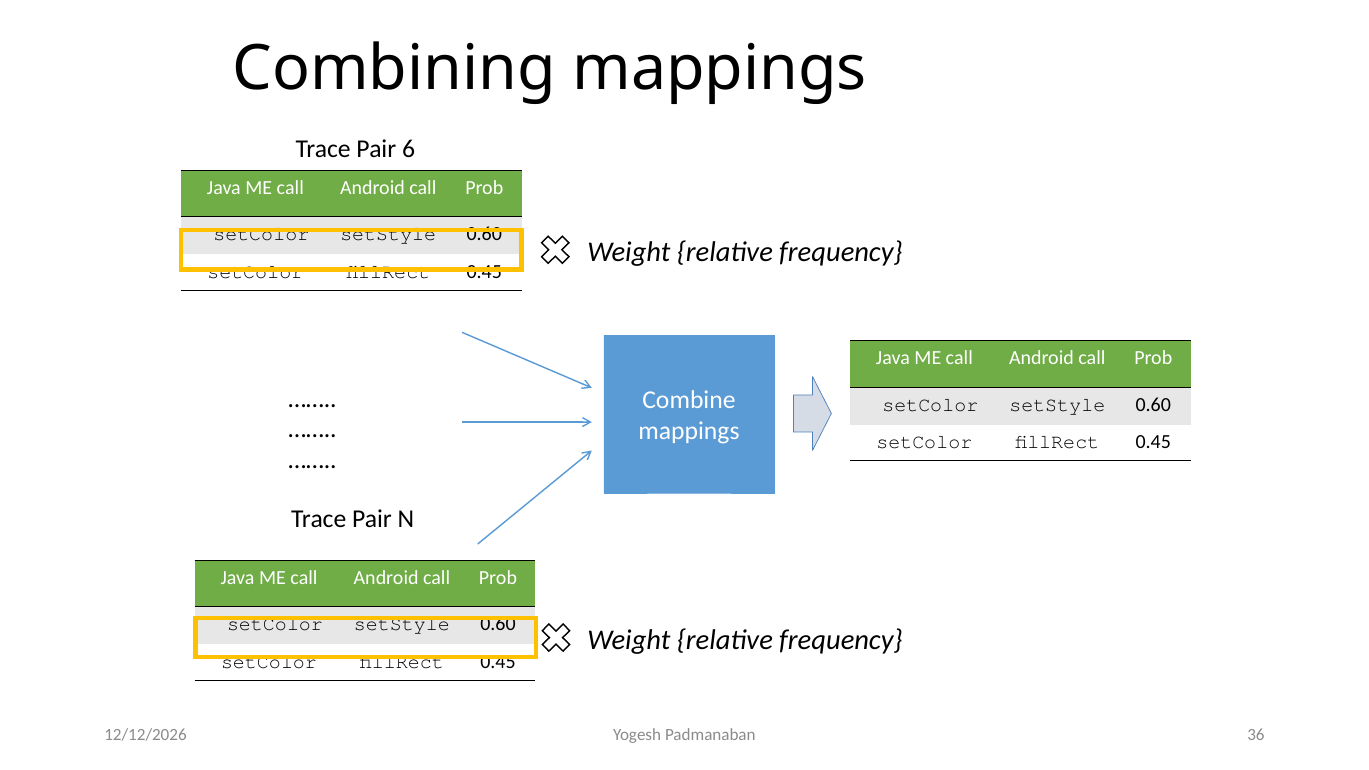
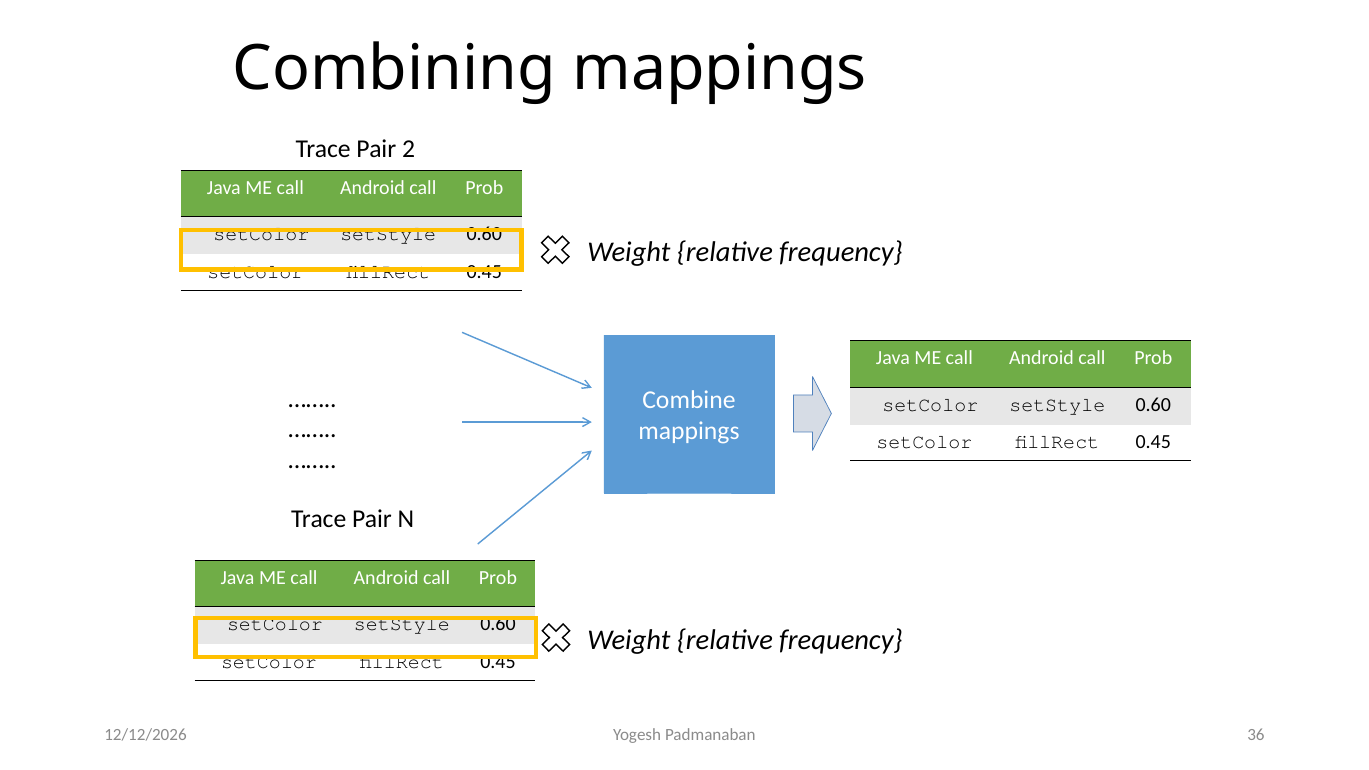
6: 6 -> 2
